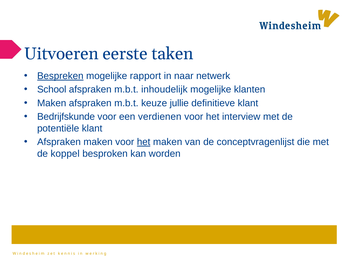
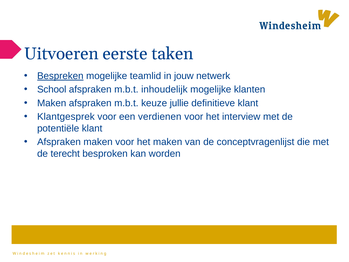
rapport: rapport -> teamlid
naar: naar -> jouw
Bedrijfskunde: Bedrijfskunde -> Klantgesprek
het at (144, 142) underline: present -> none
koppel: koppel -> terecht
